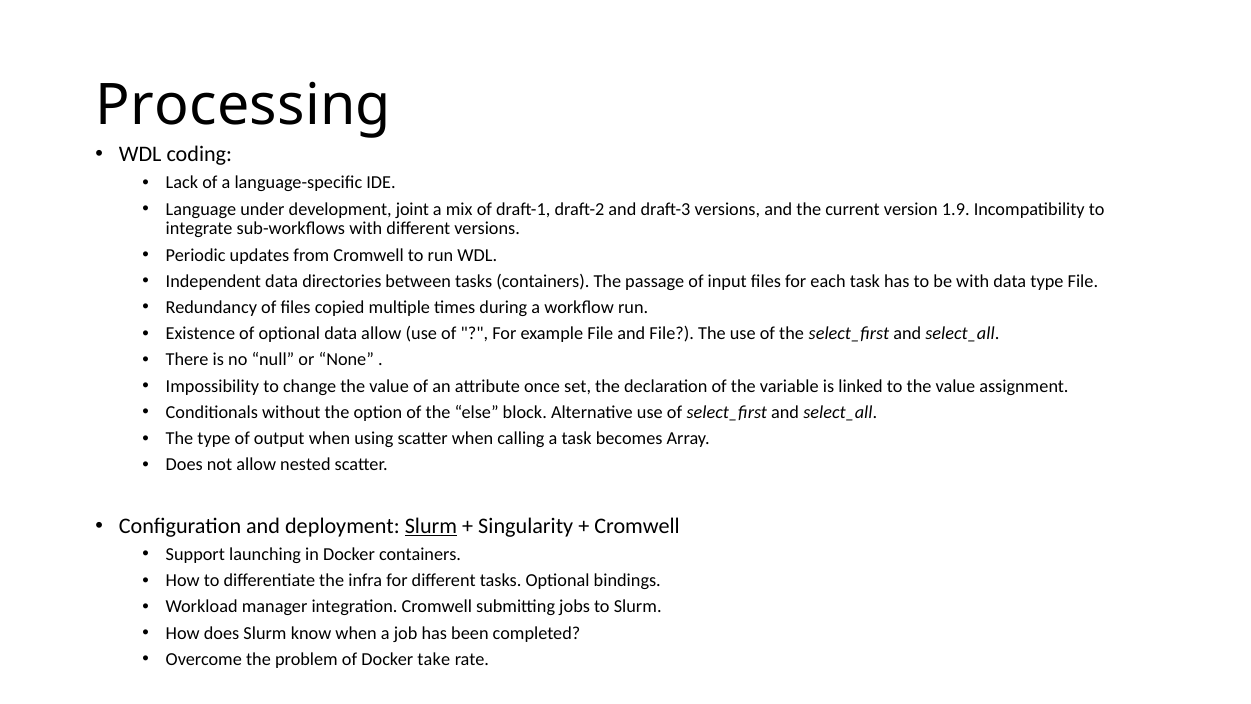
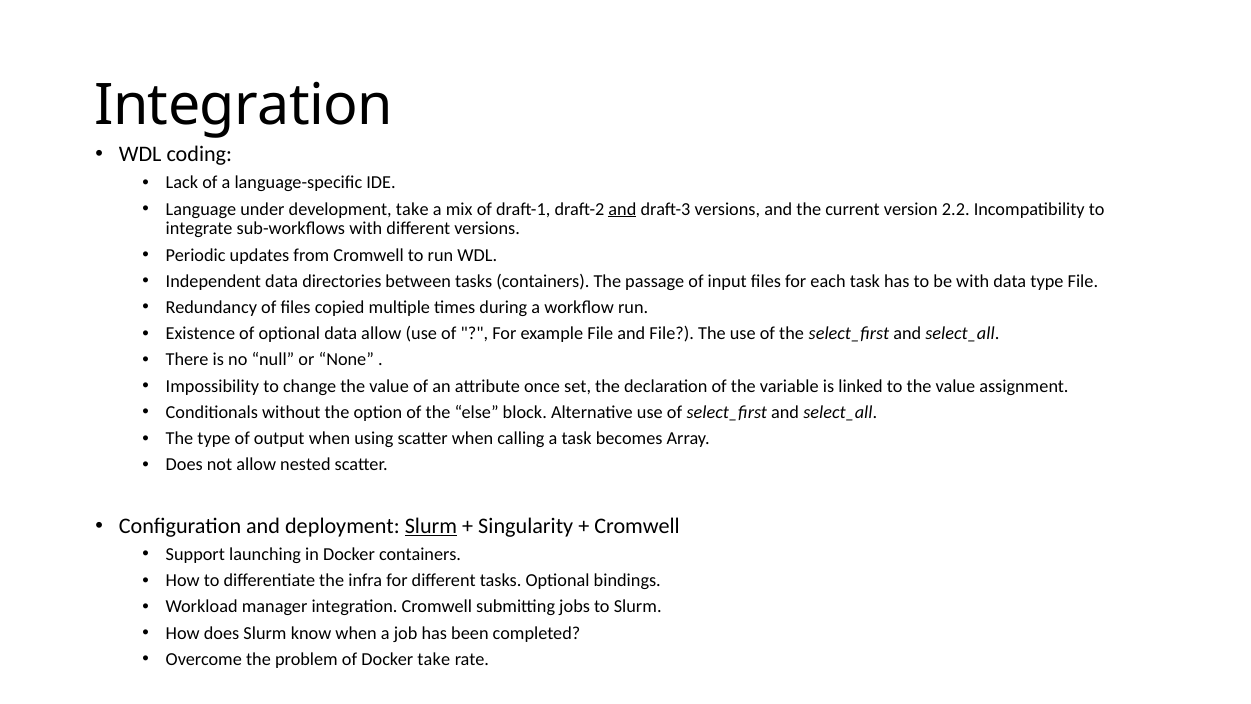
Processing at (243, 105): Processing -> Integration
development joint: joint -> take
and at (622, 209) underline: none -> present
1.9: 1.9 -> 2.2
